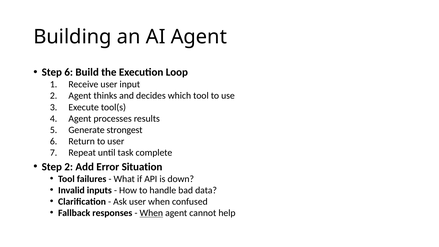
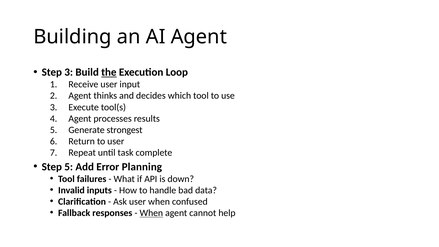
Step 6: 6 -> 3
the underline: none -> present
Step 2: 2 -> 5
Situation: Situation -> Planning
